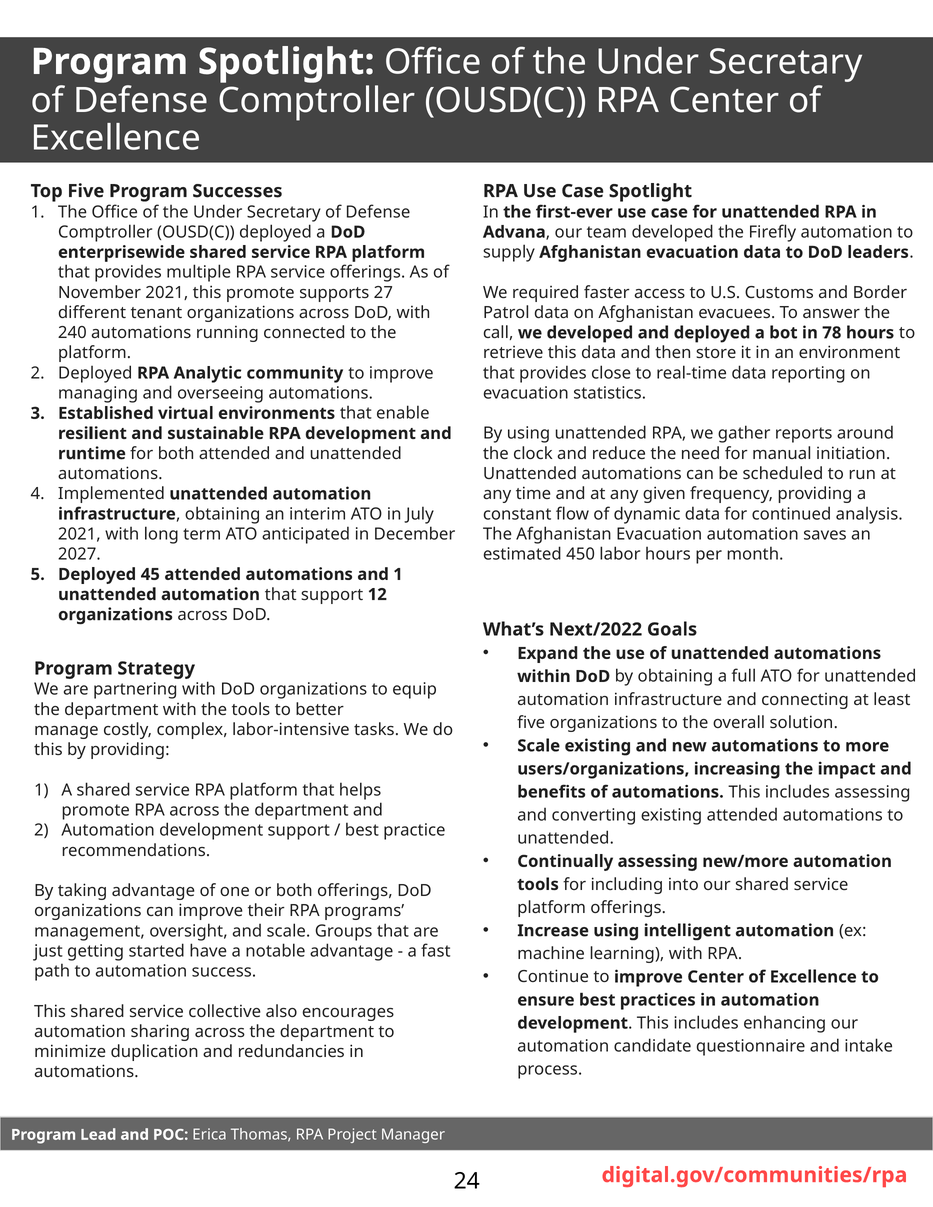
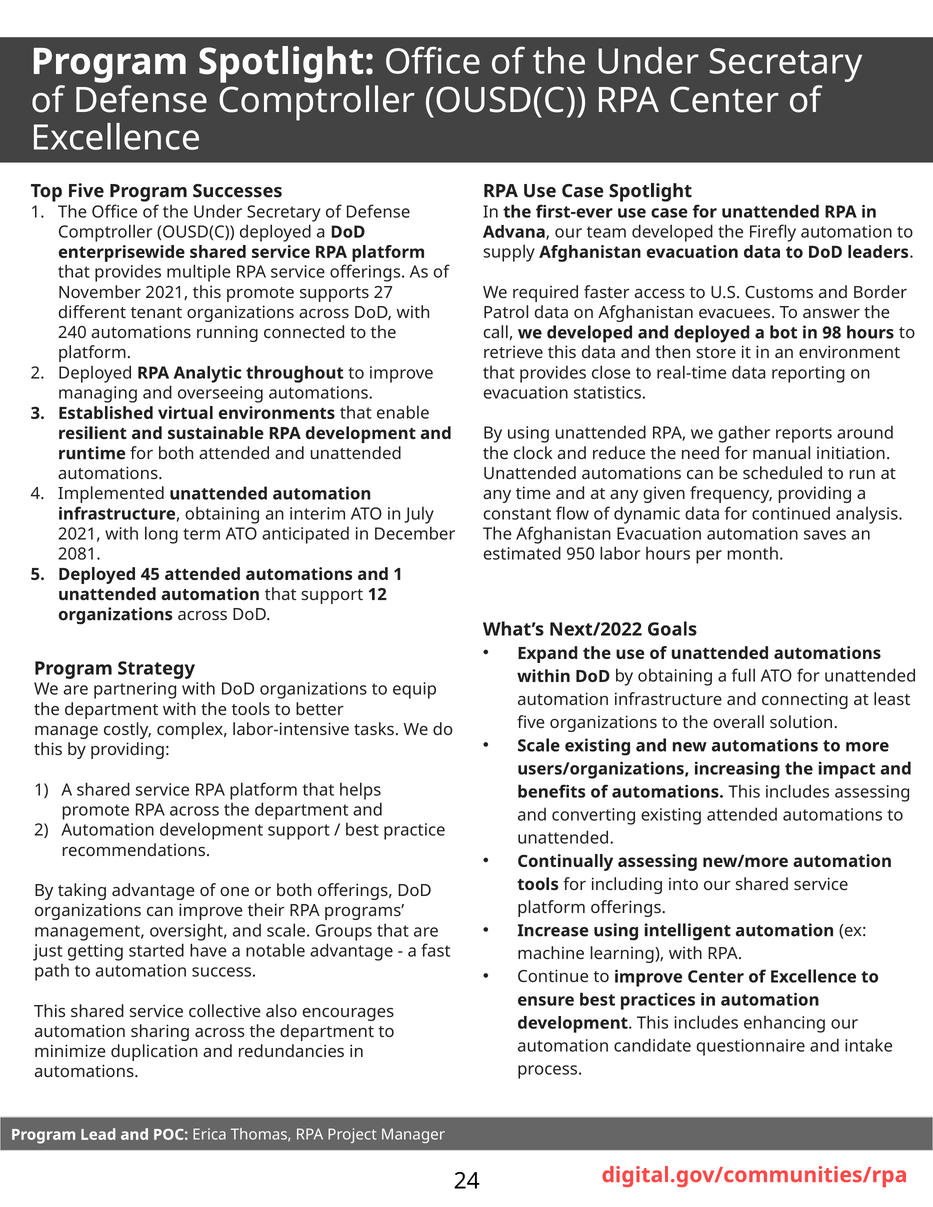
78: 78 -> 98
community: community -> throughout
2027: 2027 -> 2081
450: 450 -> 950
